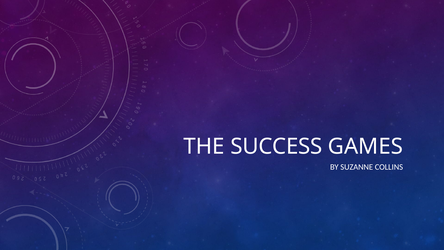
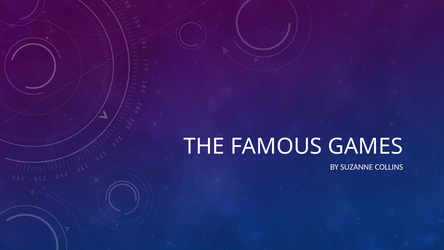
SUCCESS: SUCCESS -> FAMOUS
